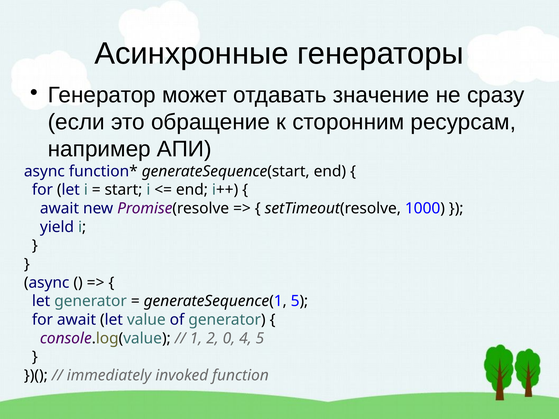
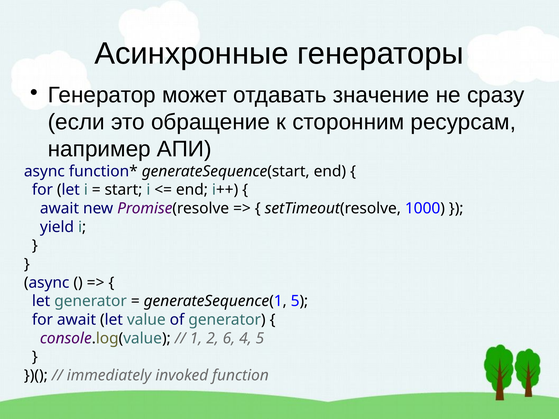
0: 0 -> 6
